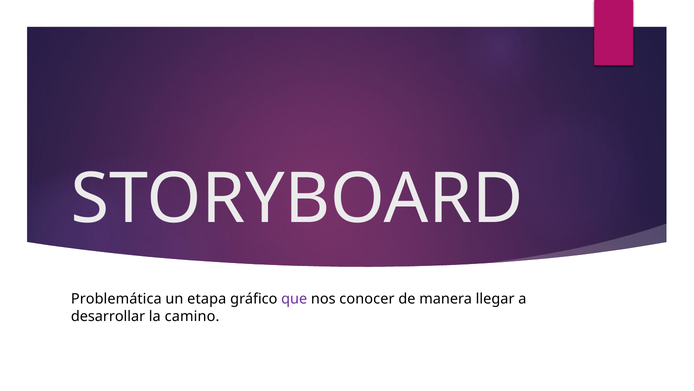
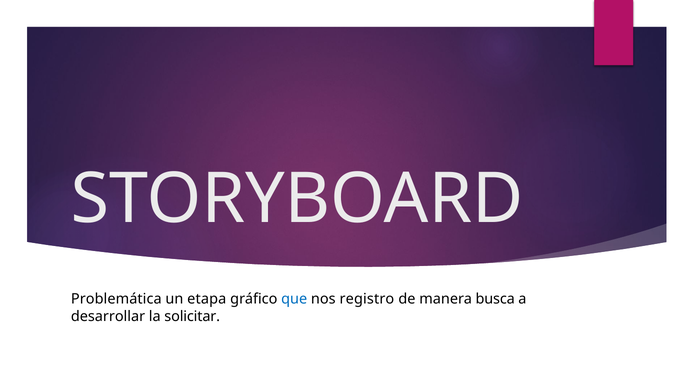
que colour: purple -> blue
conocer: conocer -> registro
llegar: llegar -> busca
camino: camino -> solicitar
